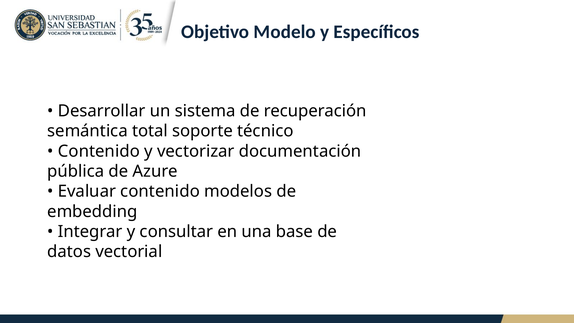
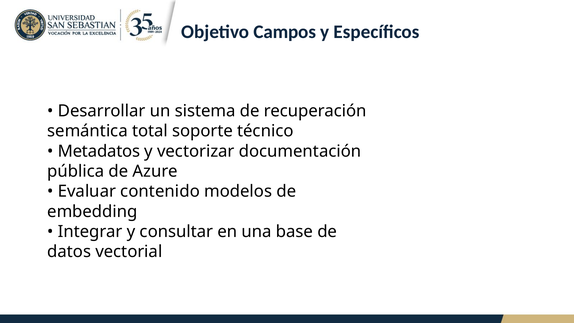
Modelo: Modelo -> Campos
Contenido at (99, 151): Contenido -> Metadatos
